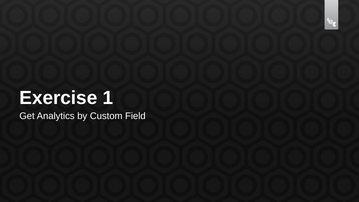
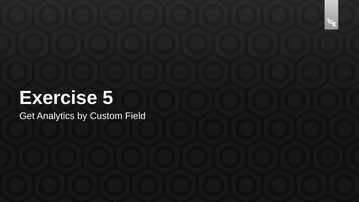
1: 1 -> 5
